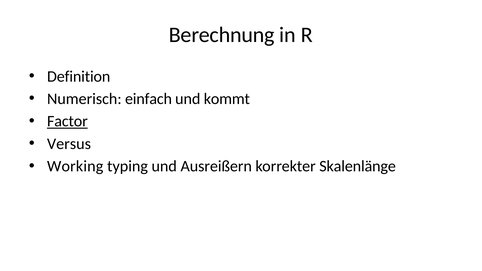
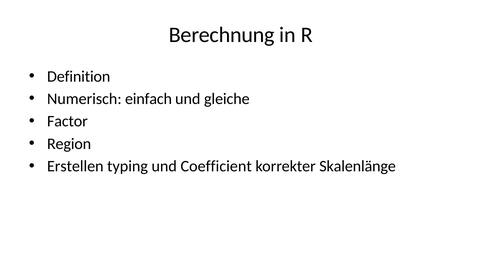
kommt: kommt -> gleiche
Factor underline: present -> none
Versus: Versus -> Region
Working: Working -> Erstellen
Ausreißern: Ausreißern -> Coefficient
